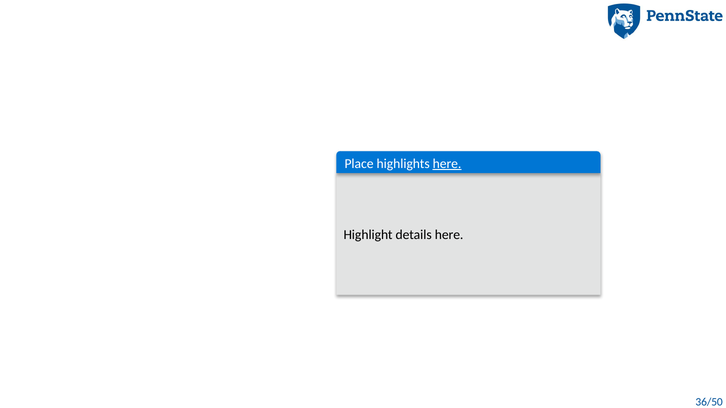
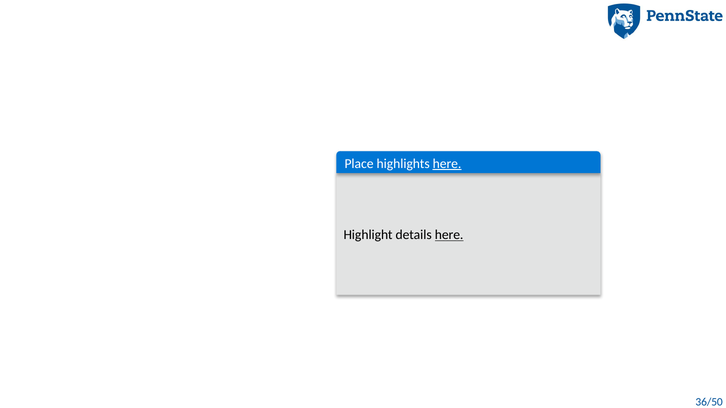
here at (449, 235) underline: none -> present
